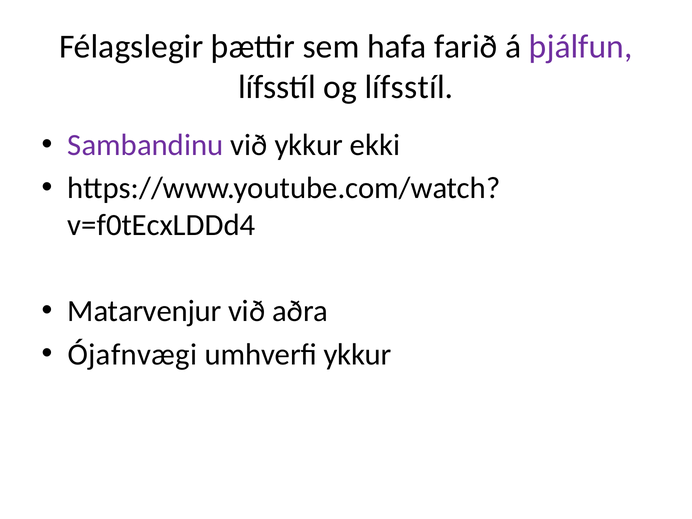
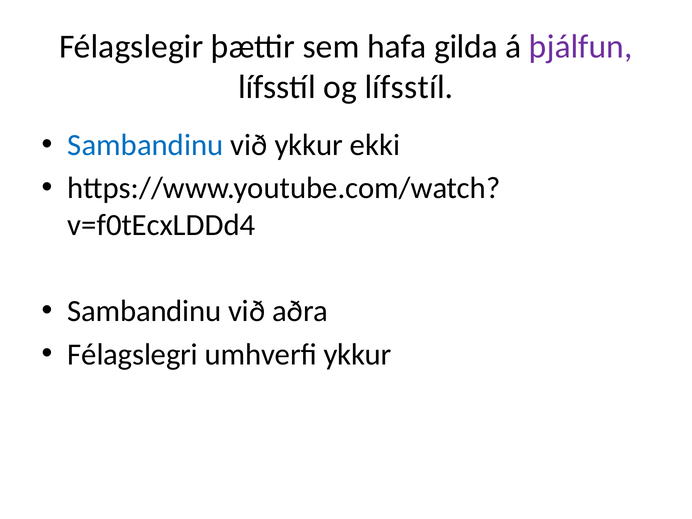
farið: farið -> gilda
Sambandinu at (145, 145) colour: purple -> blue
Matarvenjur at (144, 311): Matarvenjur -> Sambandinu
Ójafnvægi: Ójafnvægi -> Félagslegri
